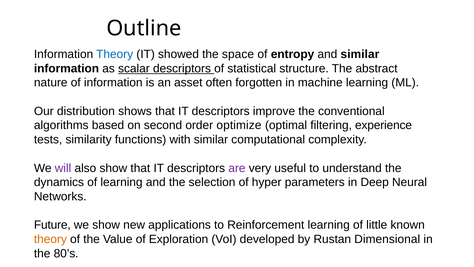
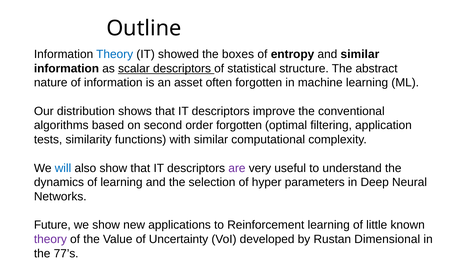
space: space -> boxes
order optimize: optimize -> forgotten
experience: experience -> application
will colour: purple -> blue
theory at (50, 239) colour: orange -> purple
Exploration: Exploration -> Uncertainty
80’s: 80’s -> 77’s
